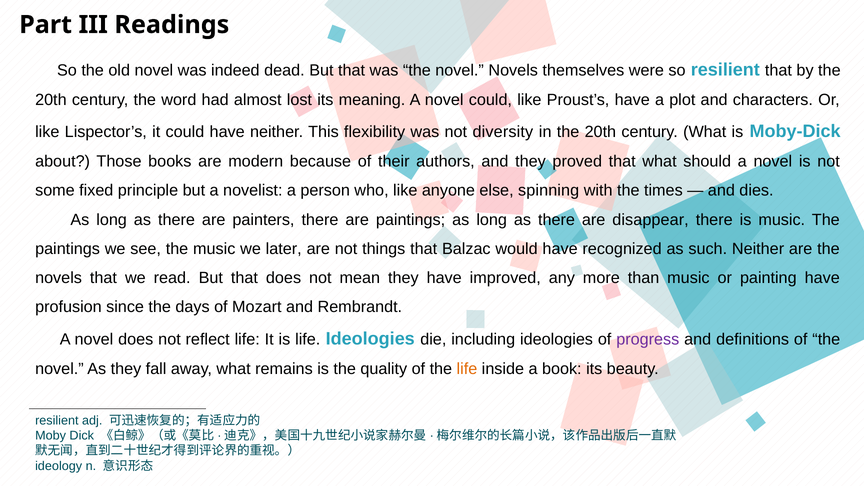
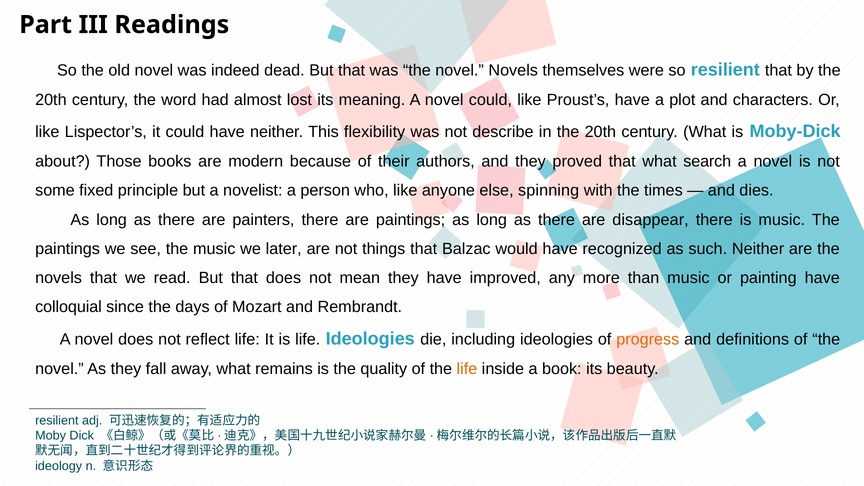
diversity: diversity -> describe
should: should -> search
profusion: profusion -> colloquial
progress colour: purple -> orange
